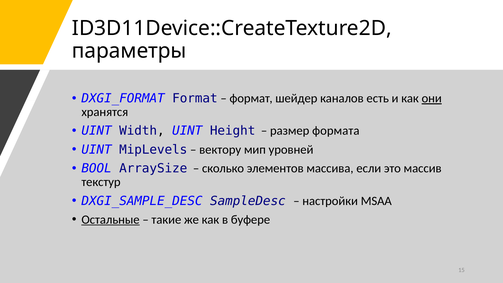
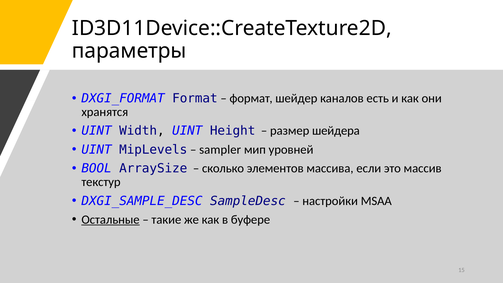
они underline: present -> none
формата: формата -> шейдера
вектору: вектору -> sampler
